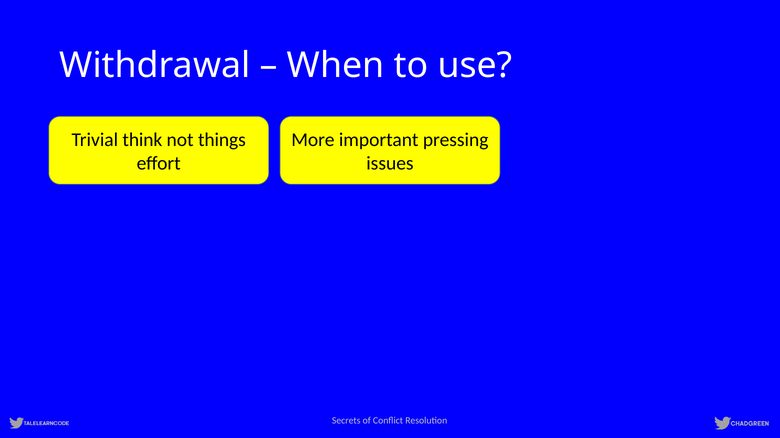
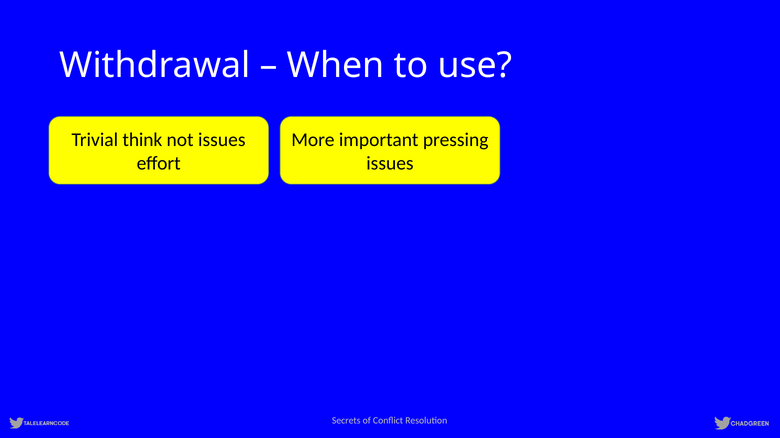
not things: things -> issues
